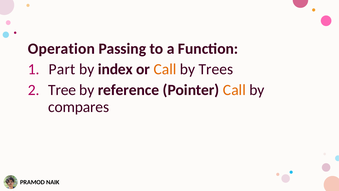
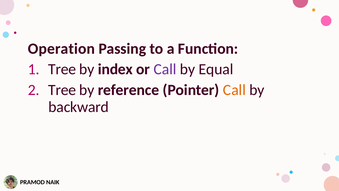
Part at (62, 69): Part -> Tree
Call at (165, 69) colour: orange -> purple
Trees: Trees -> Equal
compares: compares -> backward
